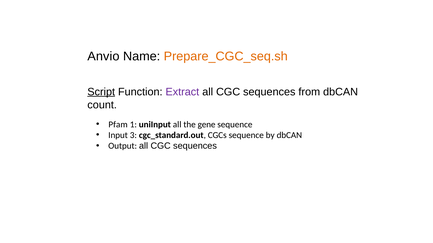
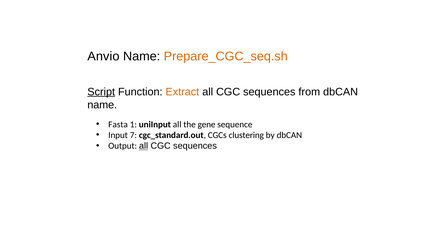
Extract colour: purple -> orange
count at (102, 105): count -> name
Pfam: Pfam -> Fasta
3: 3 -> 7
CGCs sequence: sequence -> clustering
all at (144, 146) underline: none -> present
